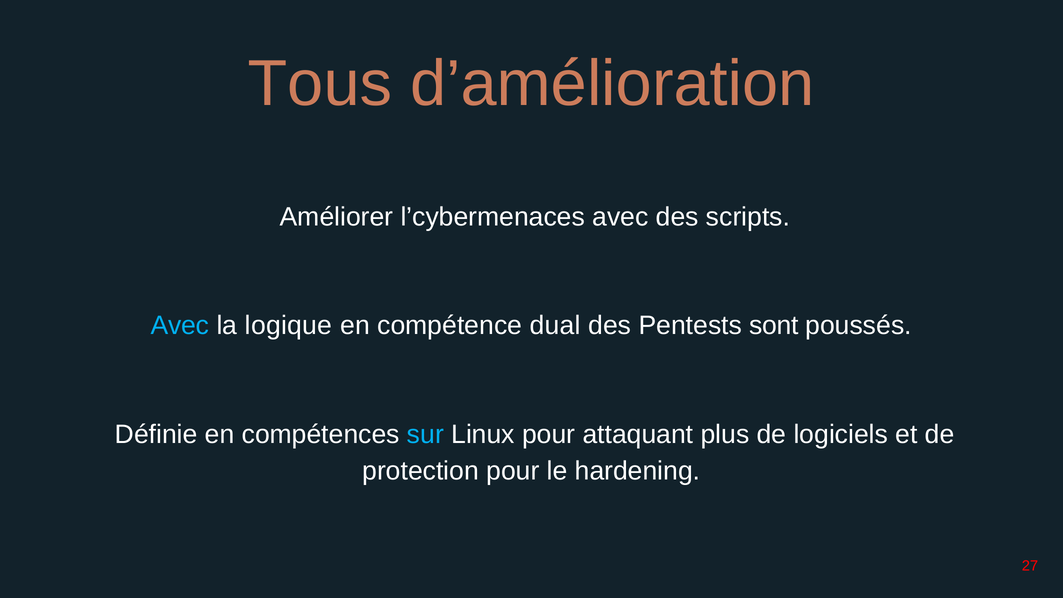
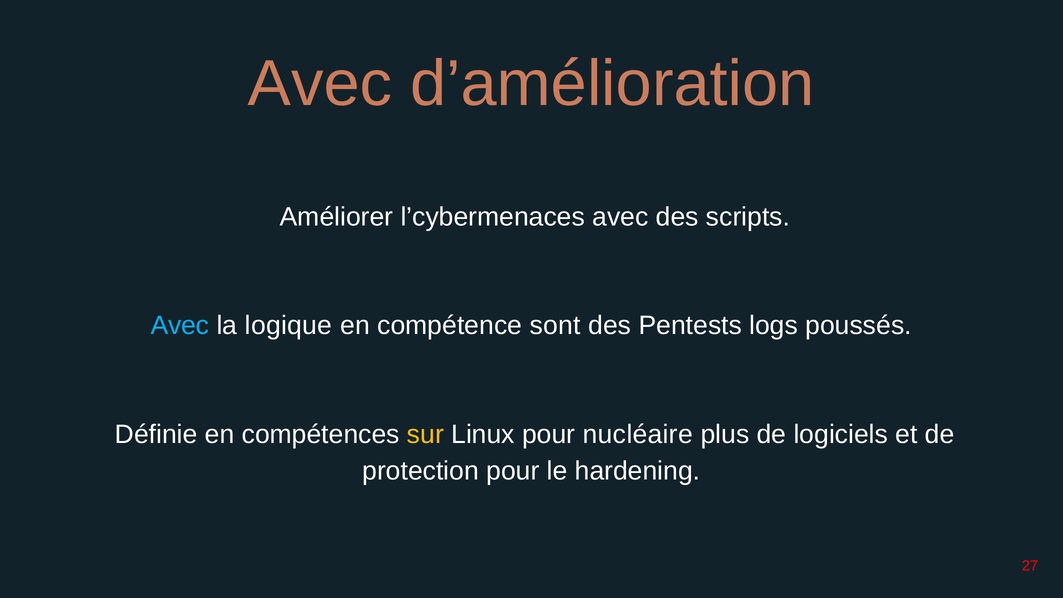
Tous at (320, 84): Tous -> Avec
dual: dual -> sont
sont: sont -> logs
sur colour: light blue -> yellow
attaquant: attaquant -> nucléaire
